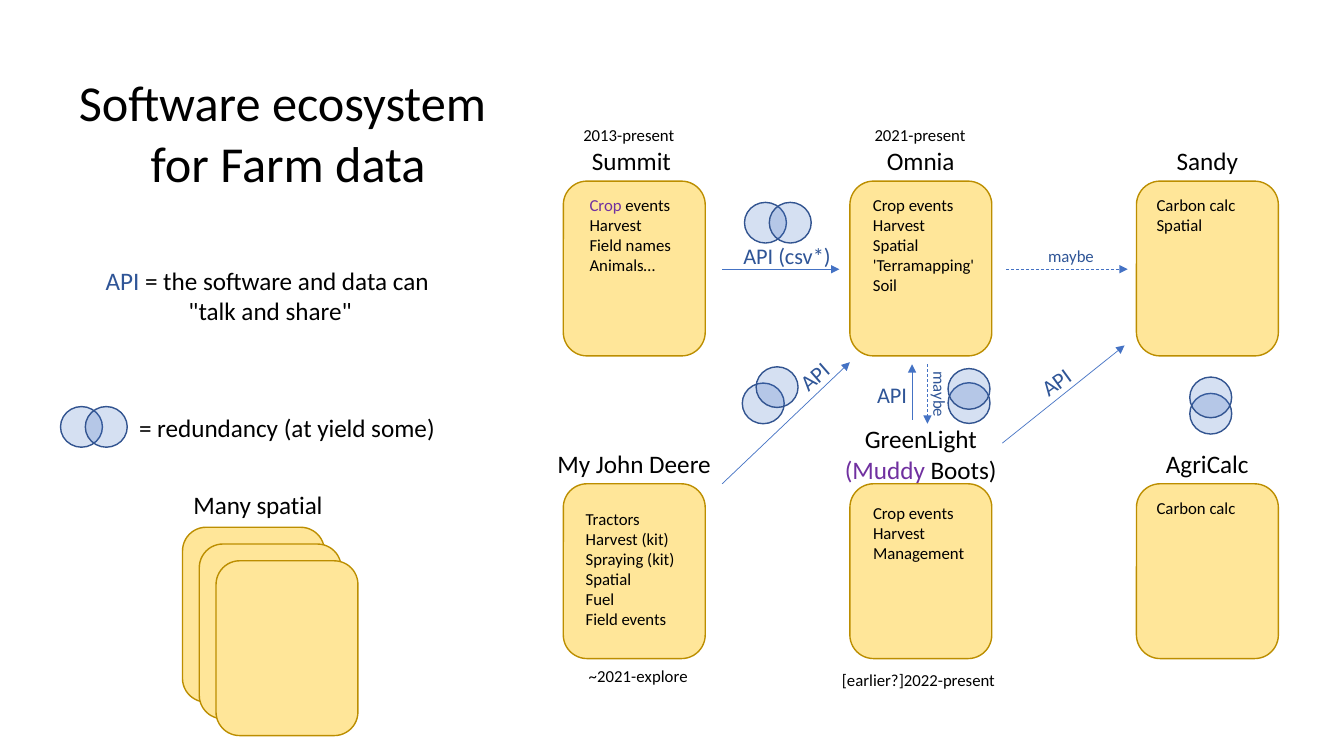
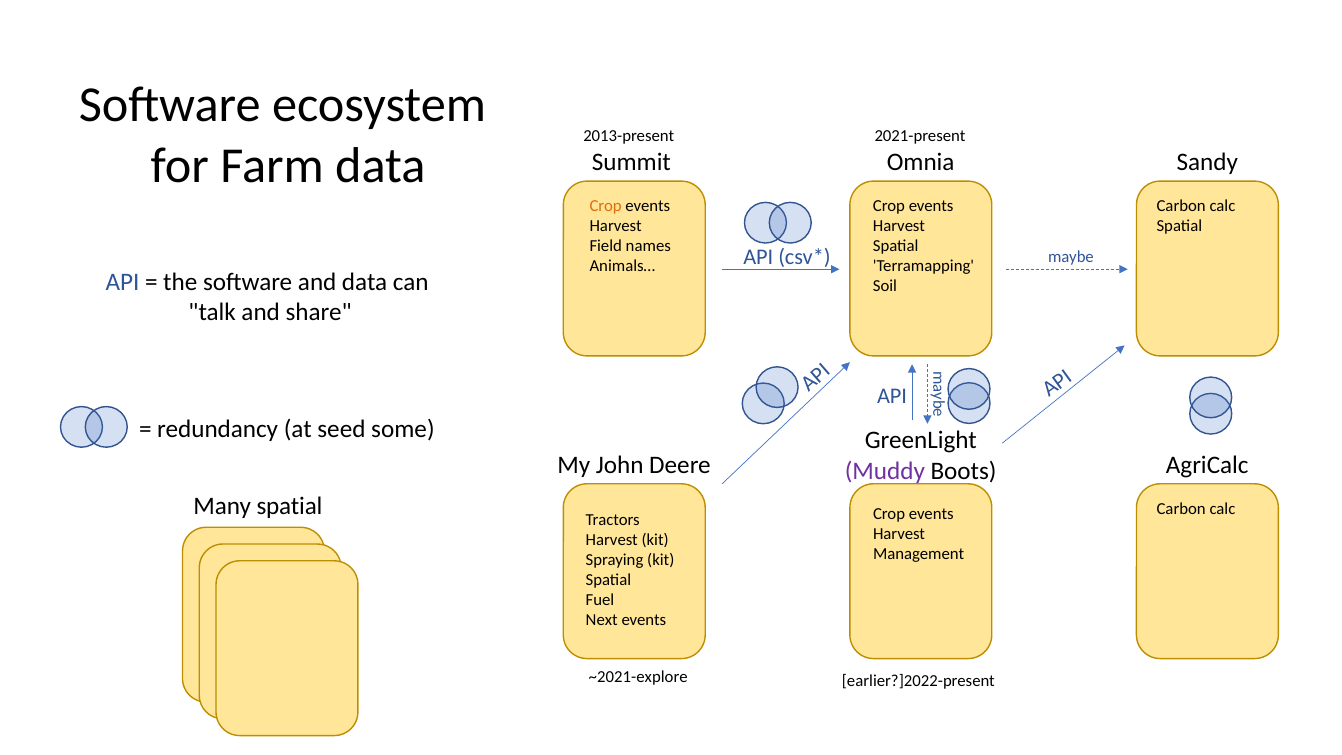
Crop at (606, 206) colour: purple -> orange
yield: yield -> seed
Field at (602, 620): Field -> Next
